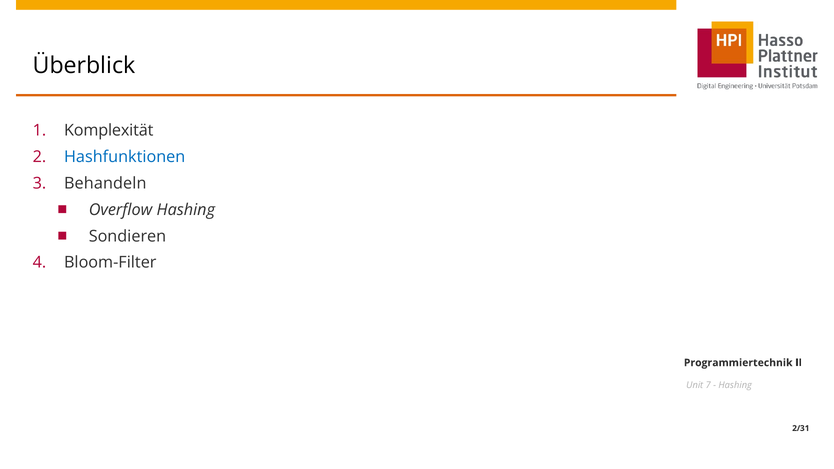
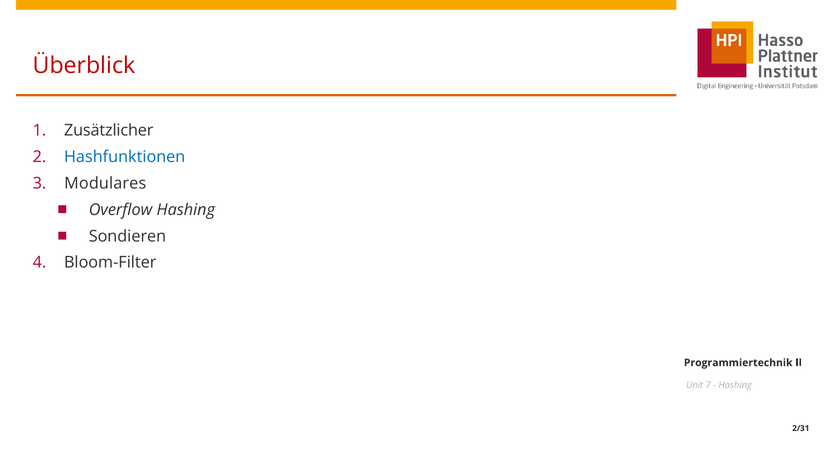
Überblick colour: black -> red
Komplexität: Komplexität -> Zusätzlicher
Behandeln: Behandeln -> Modulares
